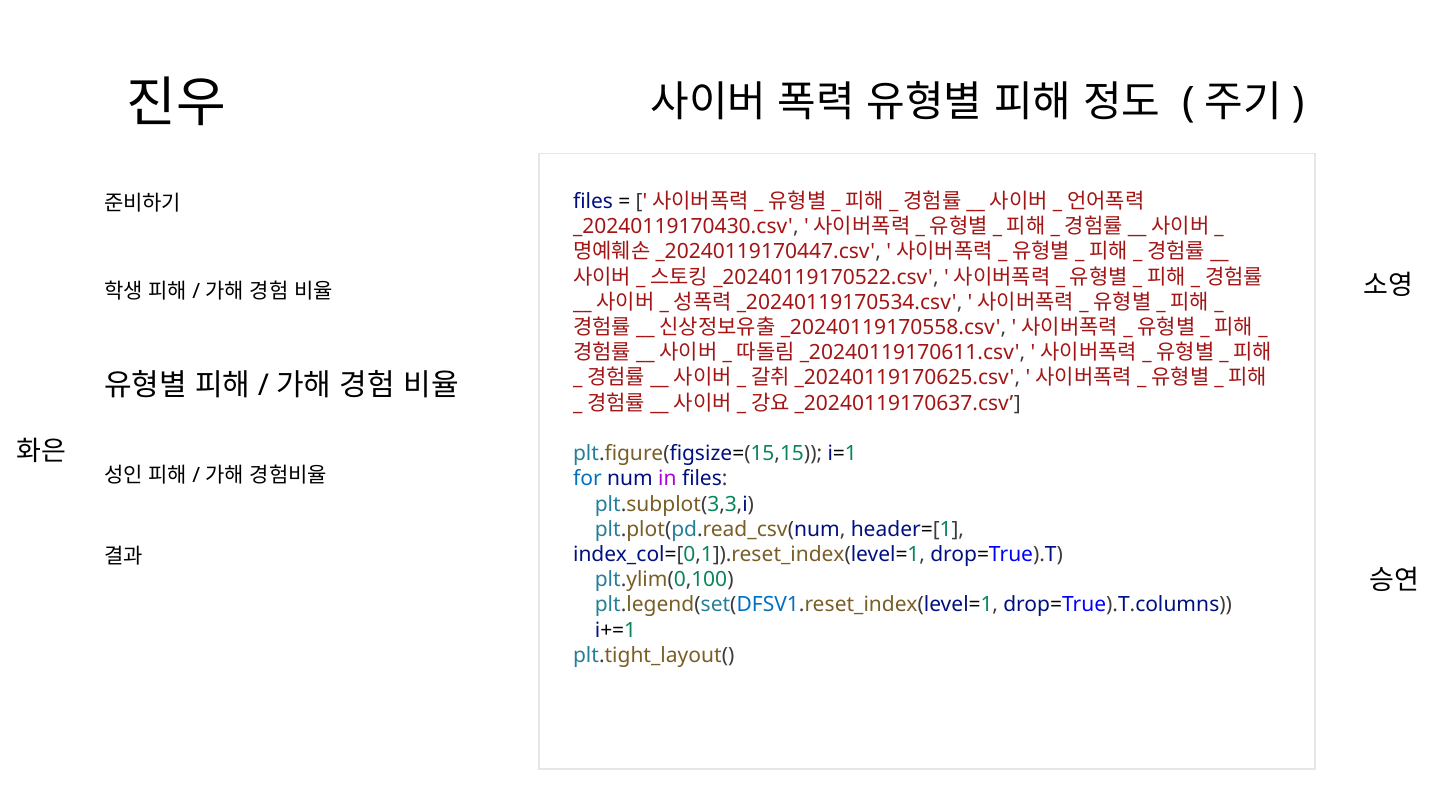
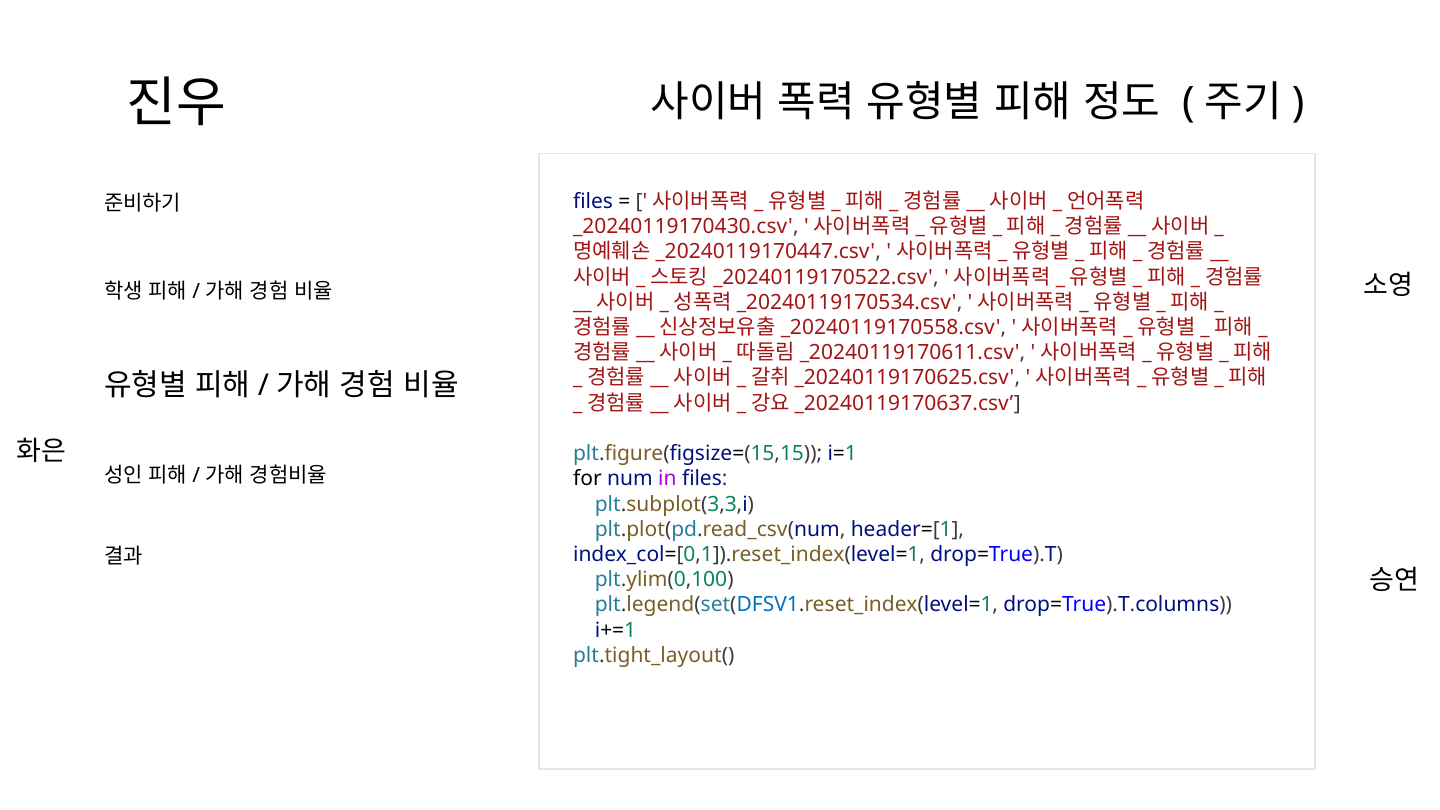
for colour: blue -> black
